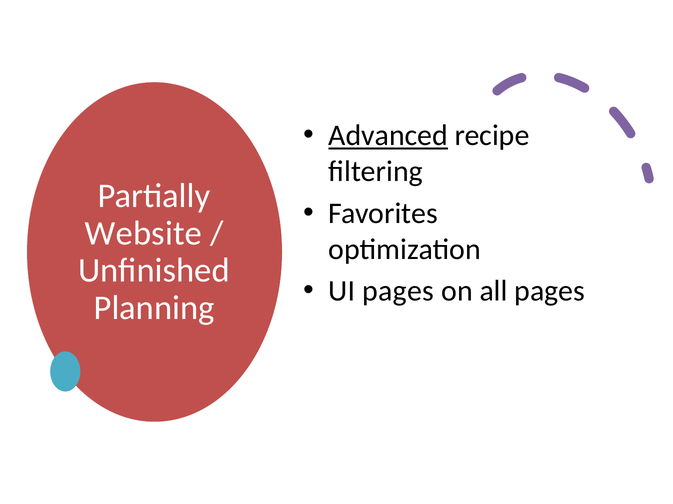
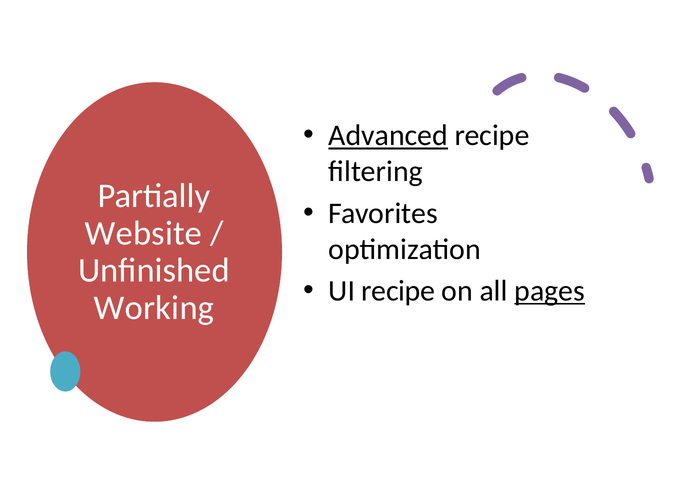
UI pages: pages -> recipe
pages at (550, 291) underline: none -> present
Planning: Planning -> Working
